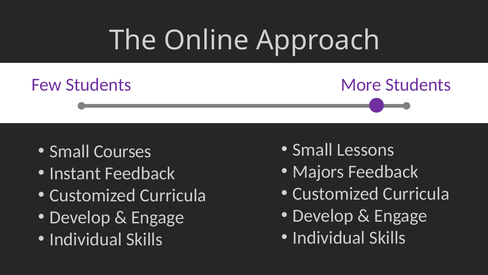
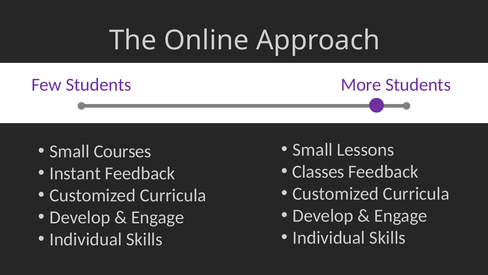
Majors: Majors -> Classes
